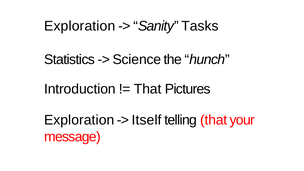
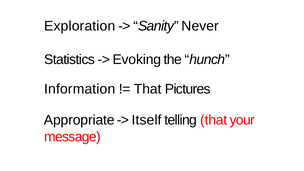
Tasks: Tasks -> Never
Science: Science -> Evoking
Introduction: Introduction -> Information
Exploration at (79, 120): Exploration -> Appropriate
